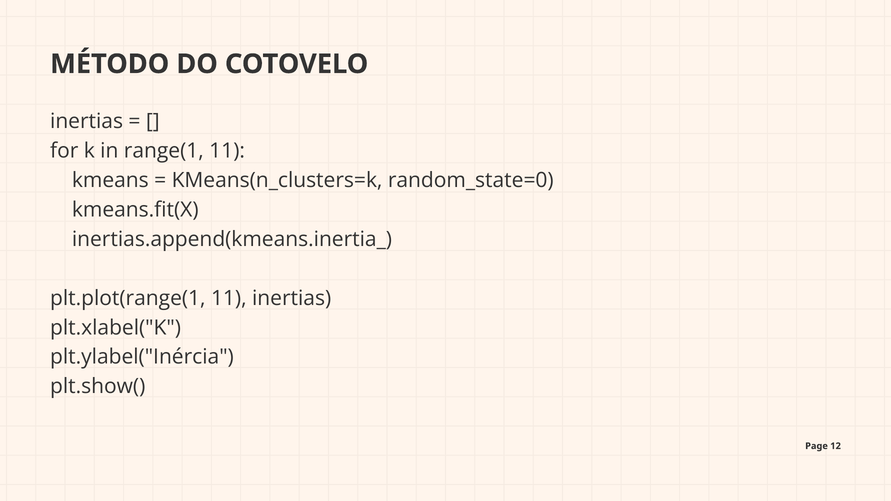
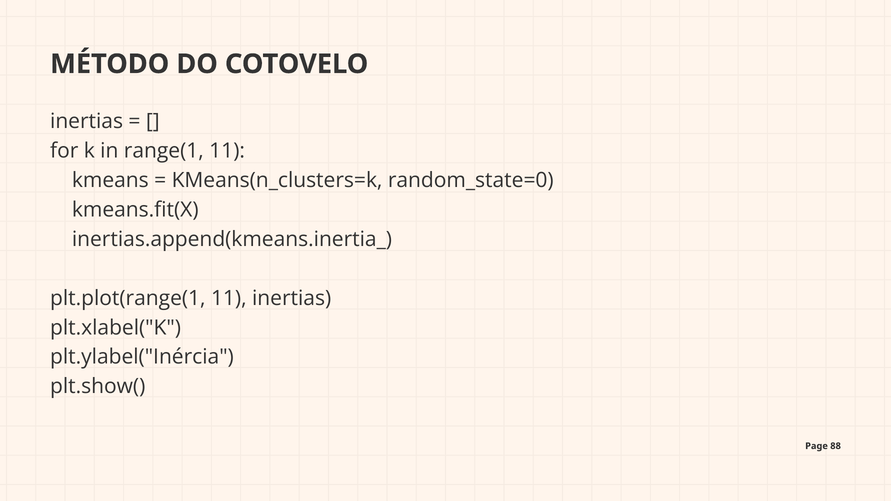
12: 12 -> 88
